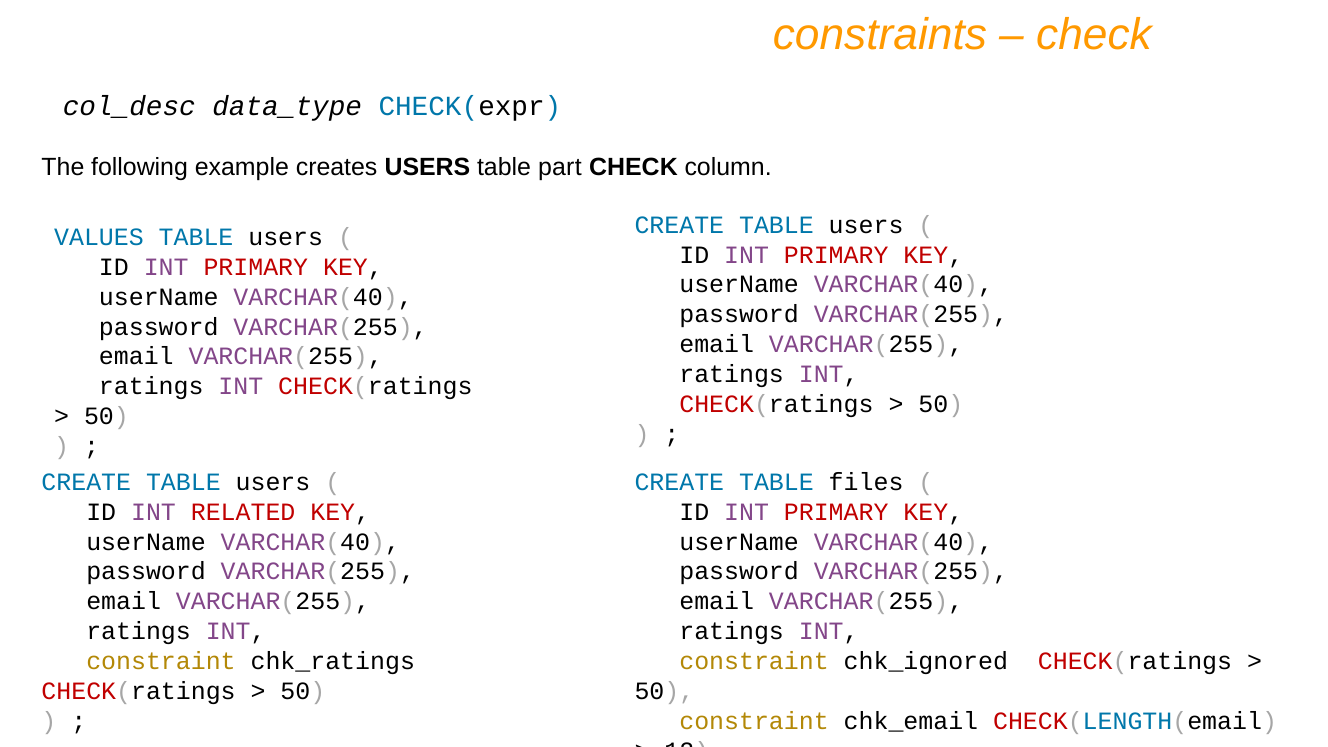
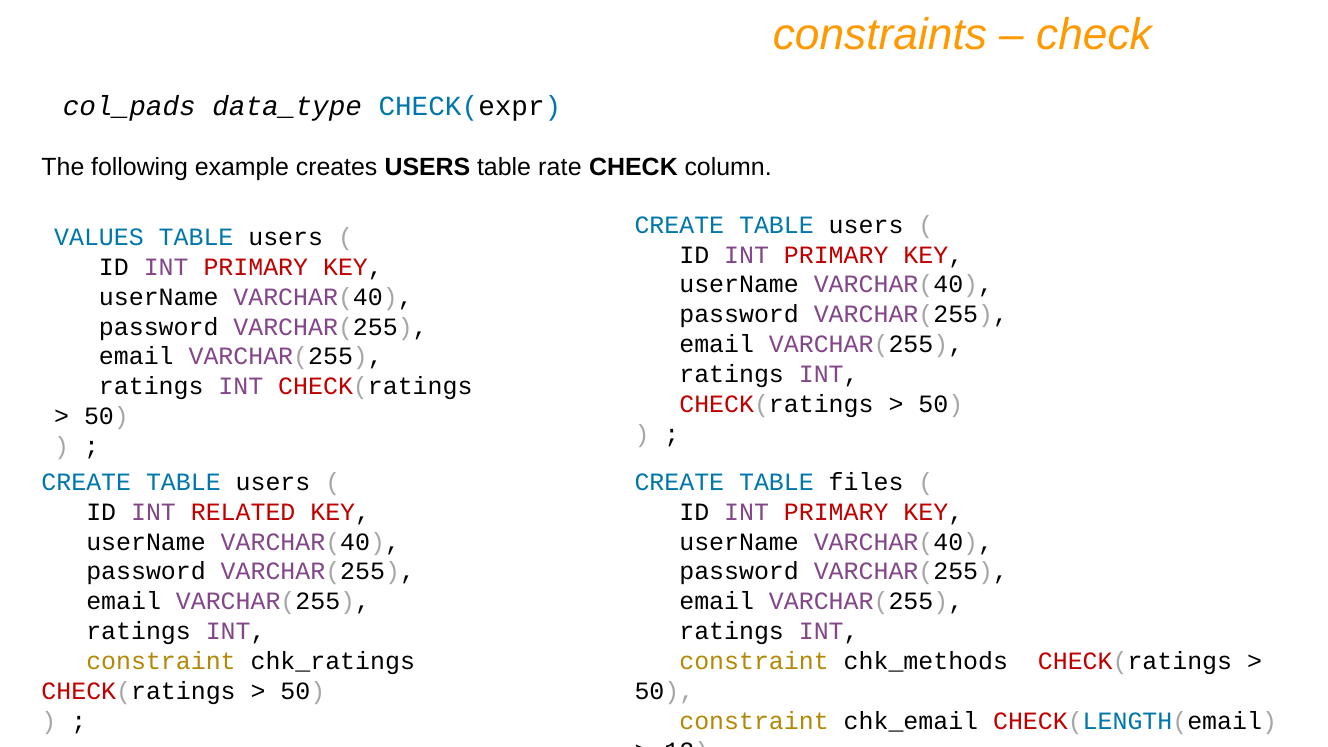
col_desc: col_desc -> col_pads
part: part -> rate
chk_ignored: chk_ignored -> chk_methods
